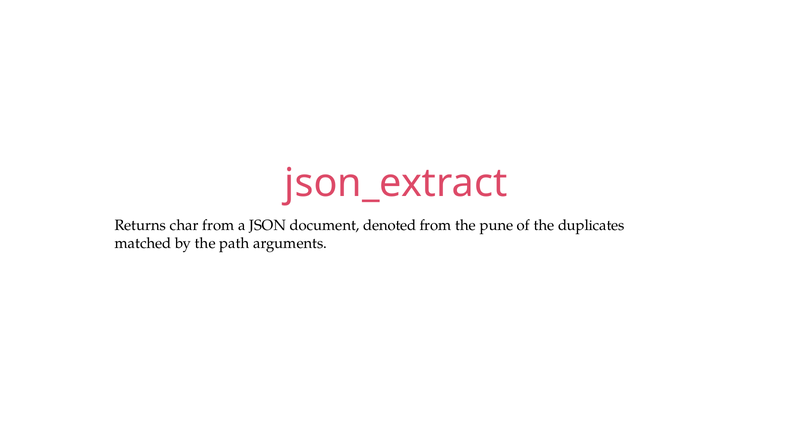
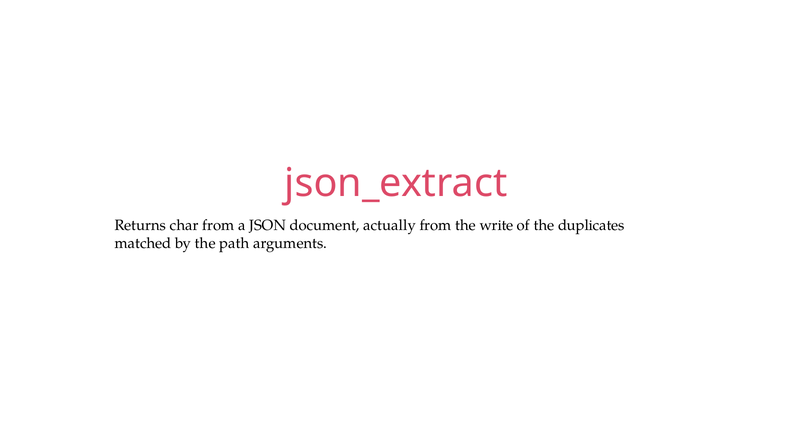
denoted: denoted -> actually
pune: pune -> write
